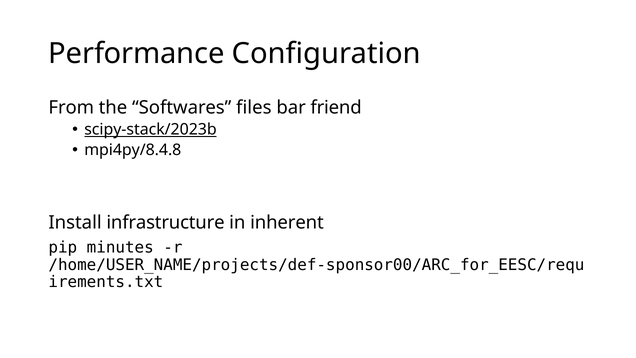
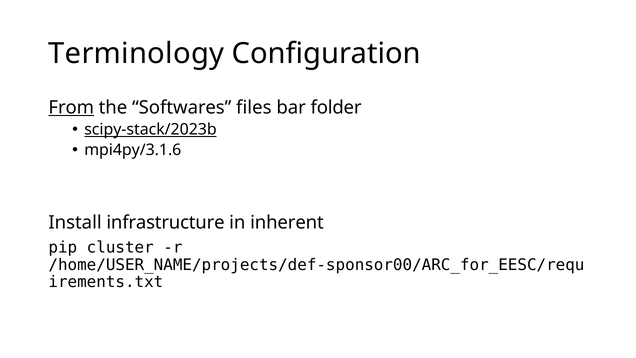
Performance: Performance -> Terminology
From underline: none -> present
friend: friend -> folder
mpi4py/8.4.8: mpi4py/8.4.8 -> mpi4py/3.1.6
minutes: minutes -> cluster
